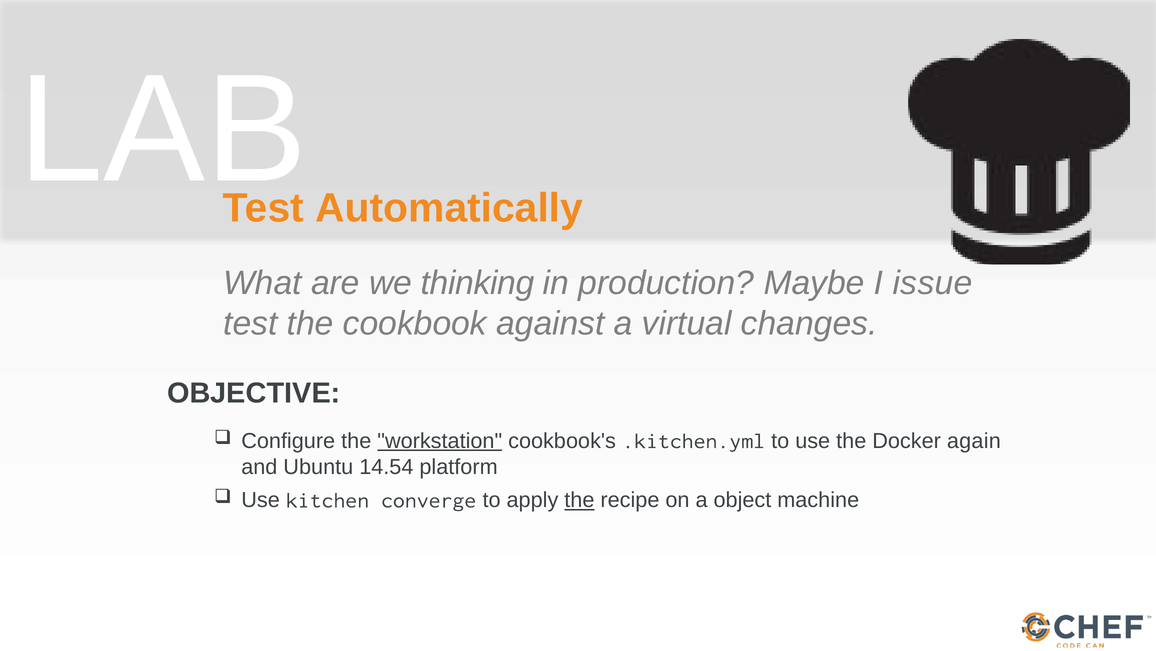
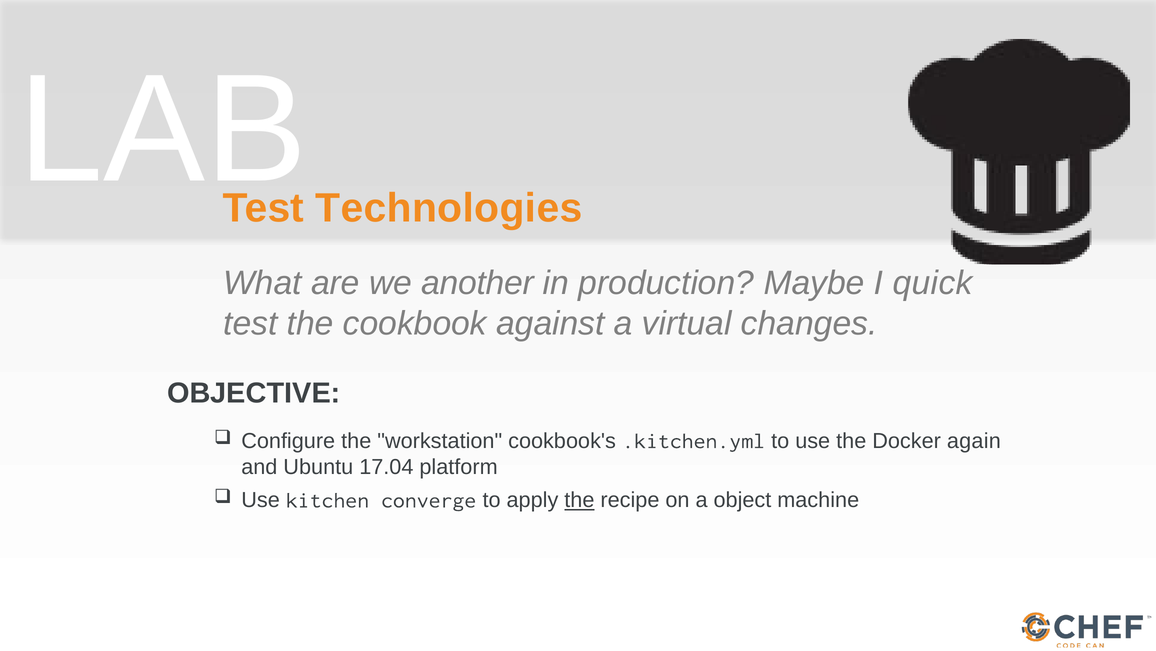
Automatically: Automatically -> Technologies
thinking: thinking -> another
issue: issue -> quick
workstation underline: present -> none
14.54: 14.54 -> 17.04
